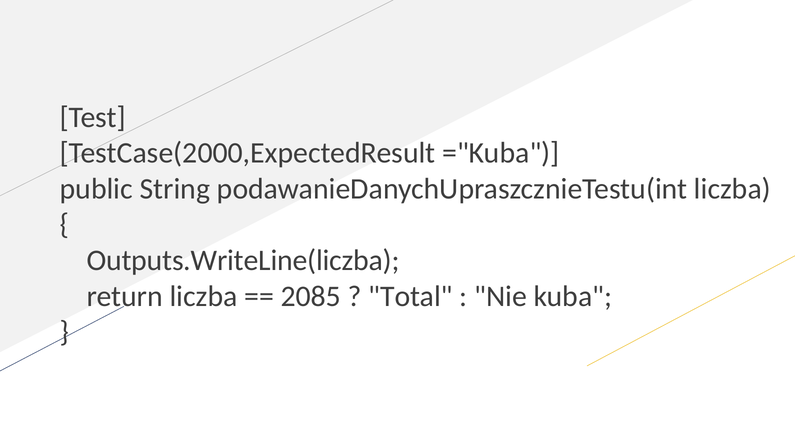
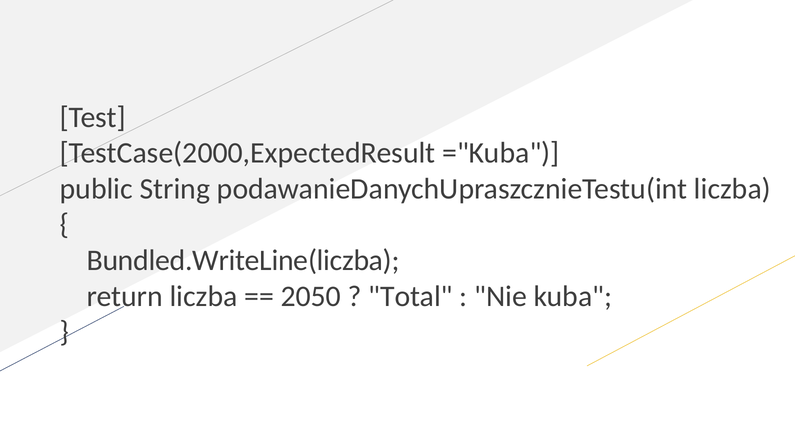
Outputs.WriteLine(liczba: Outputs.WriteLine(liczba -> Bundled.WriteLine(liczba
2085: 2085 -> 2050
